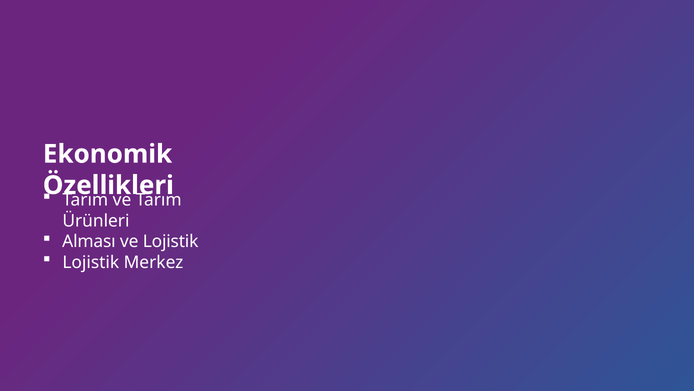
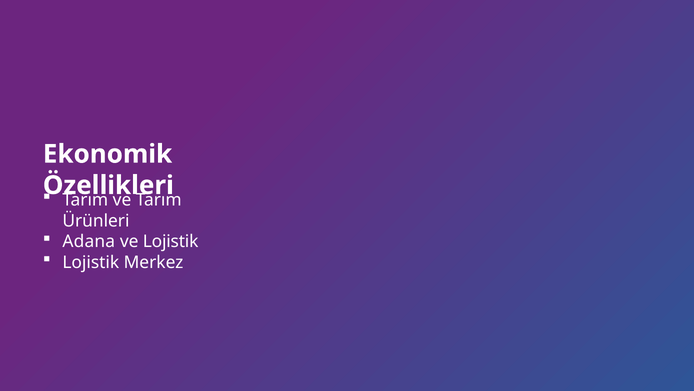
Alması: Alması -> Adana
